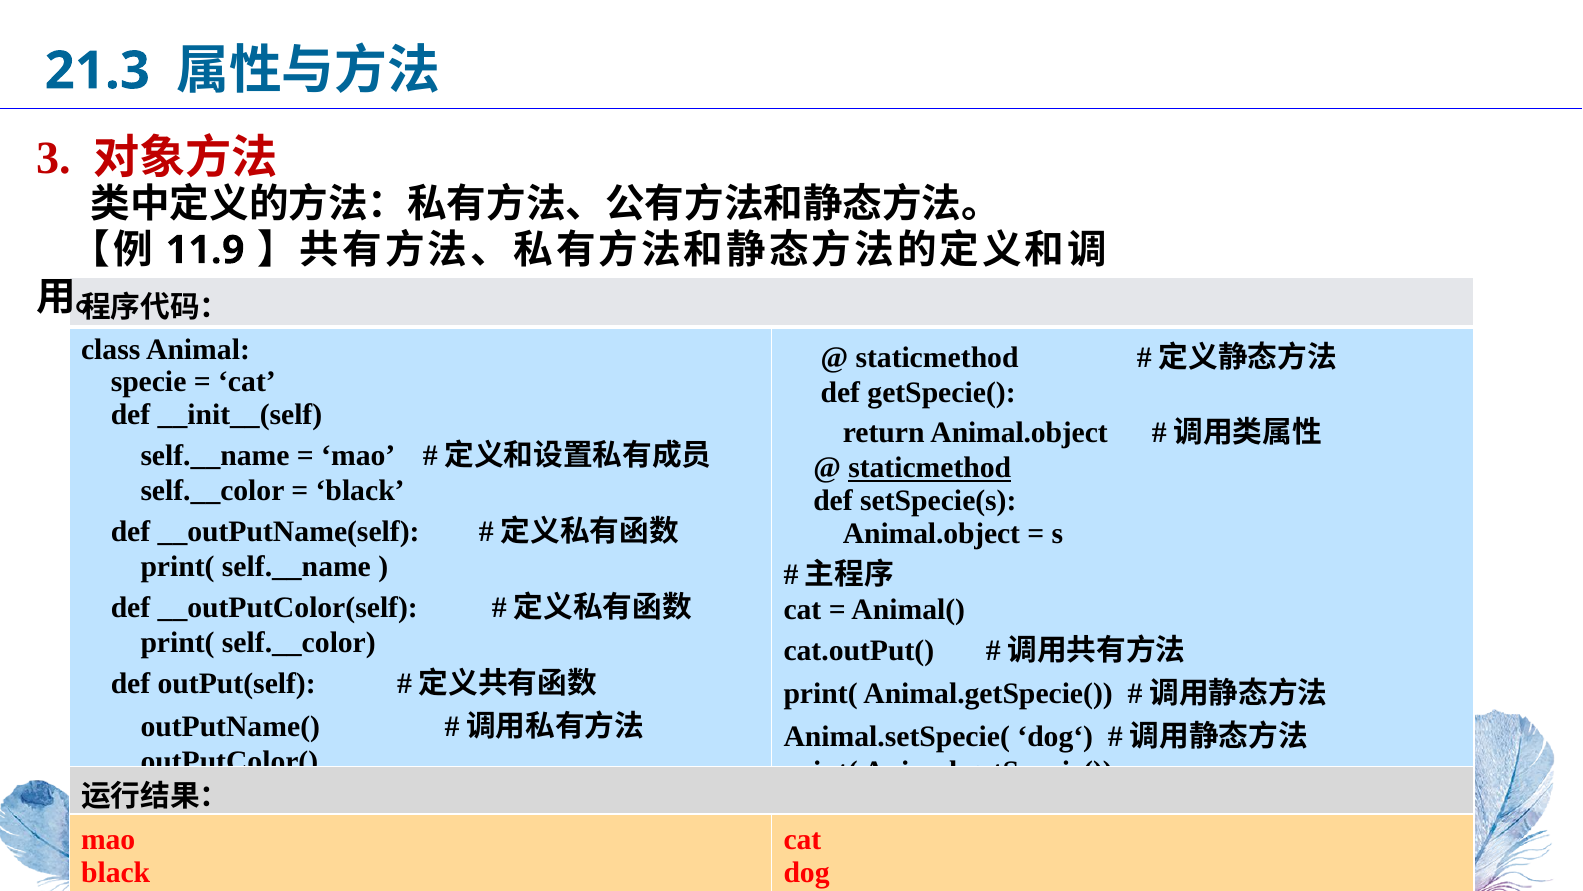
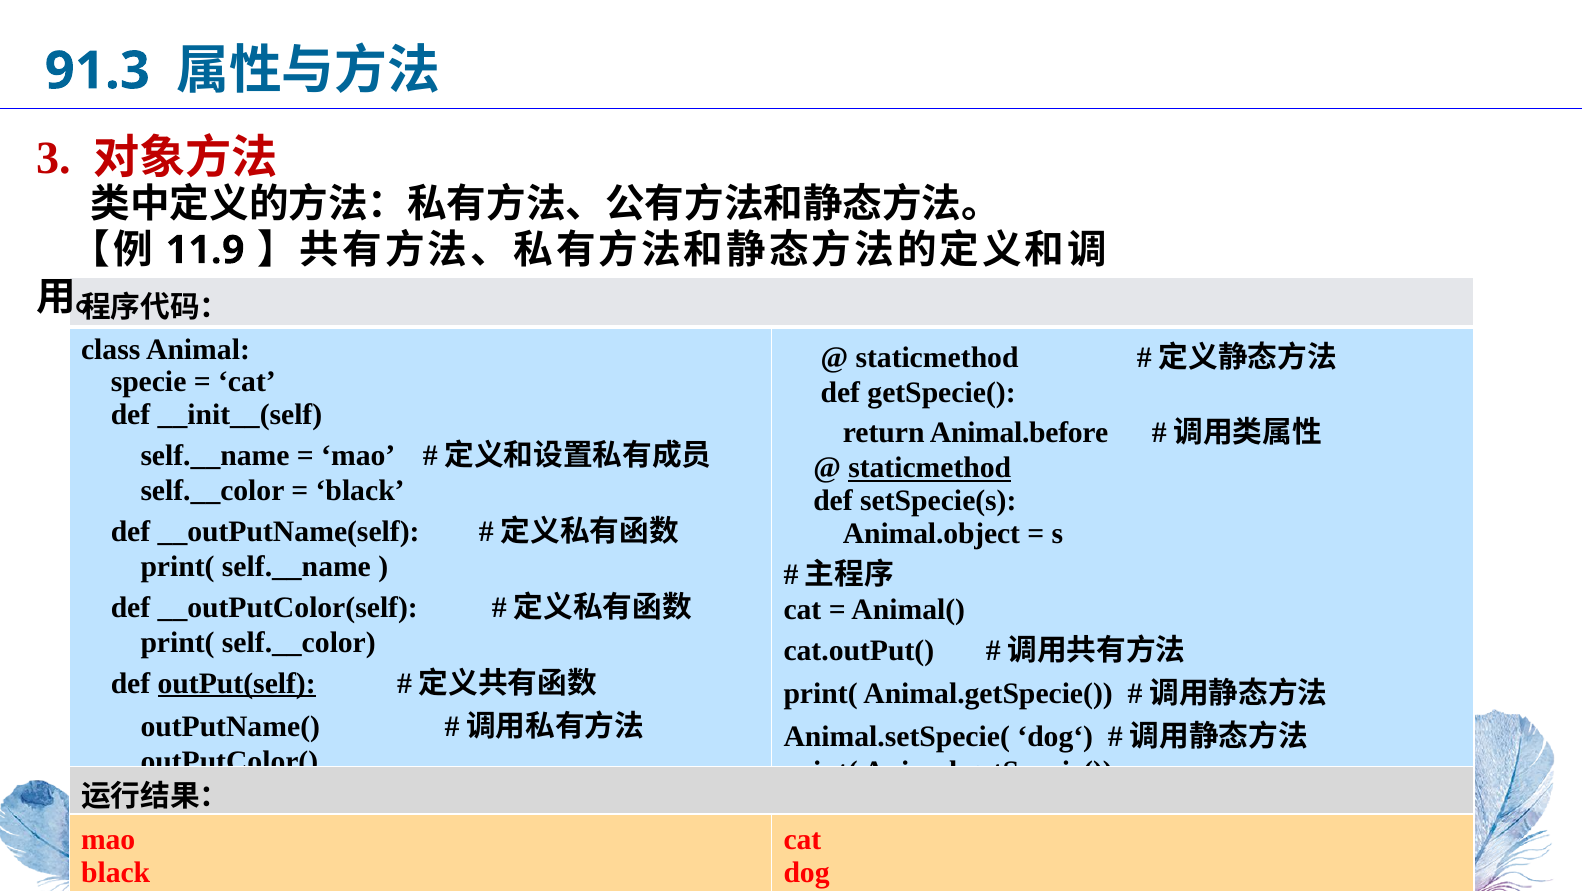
21.3: 21.3 -> 91.3
return Animal.object: Animal.object -> Animal.before
outPut(self underline: none -> present
